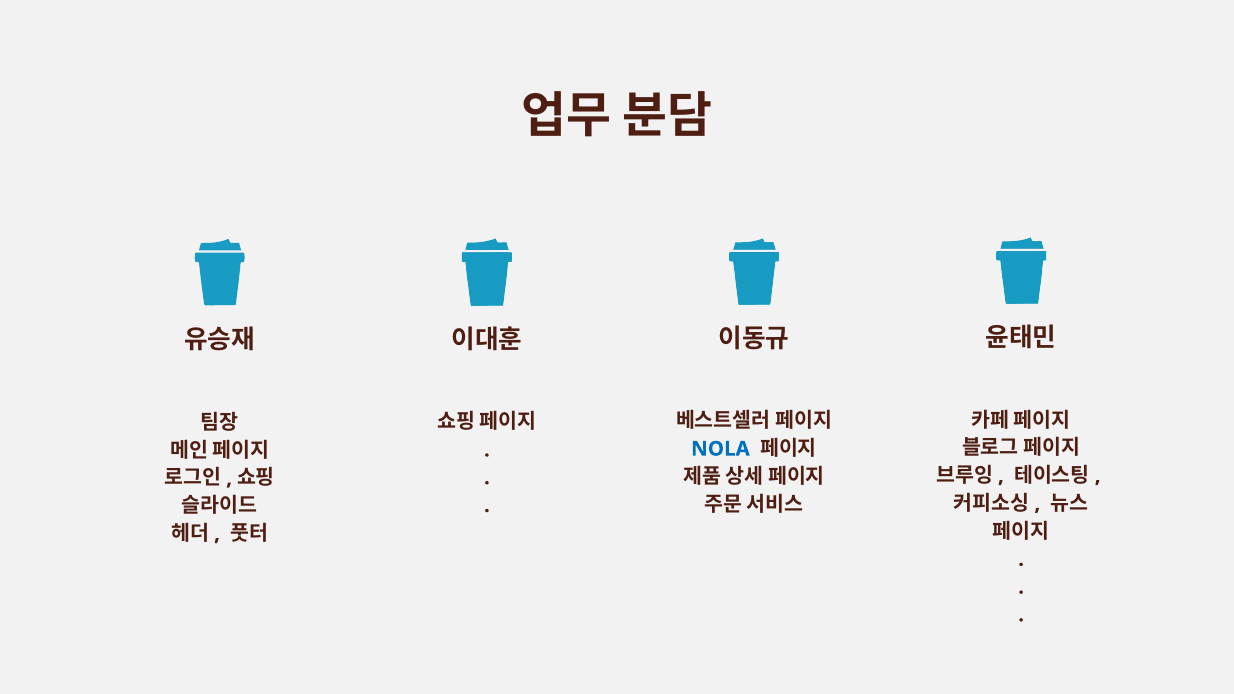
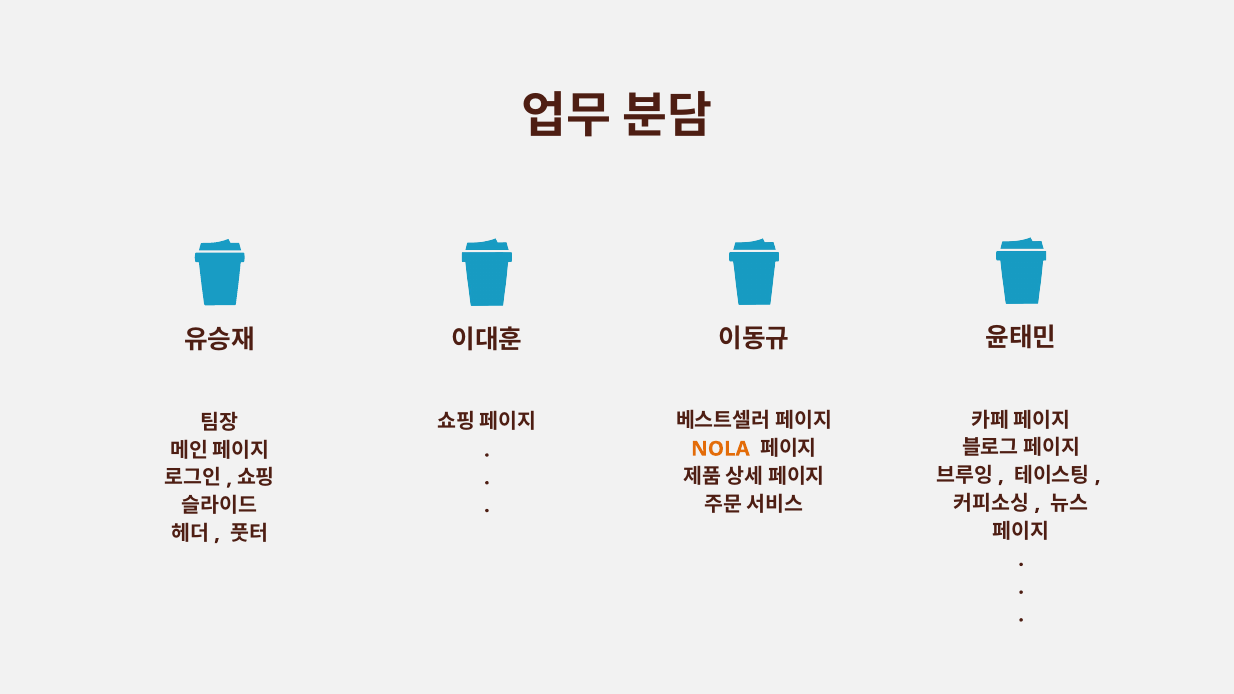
NOLA colour: blue -> orange
